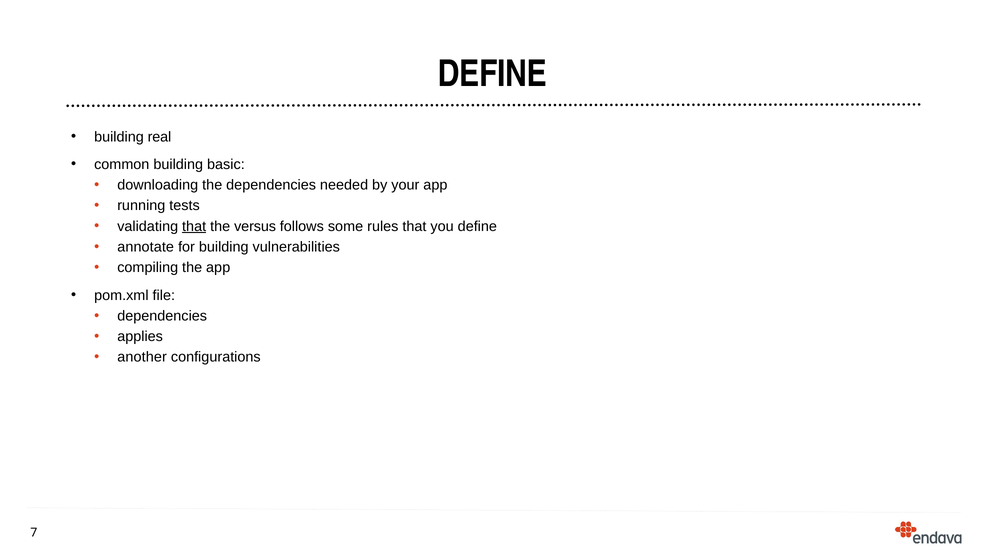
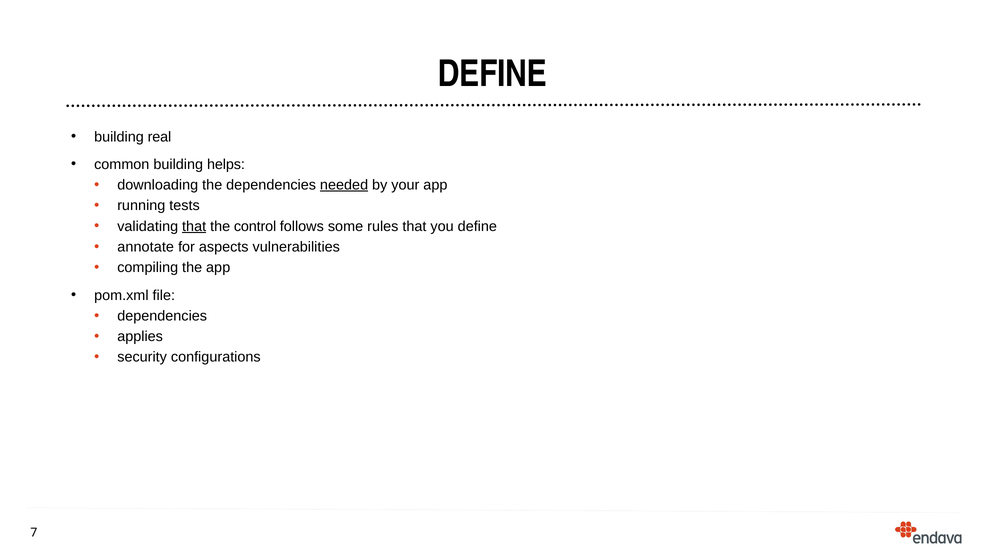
basic: basic -> helps
needed underline: none -> present
versus: versus -> control
for building: building -> aspects
another: another -> security
